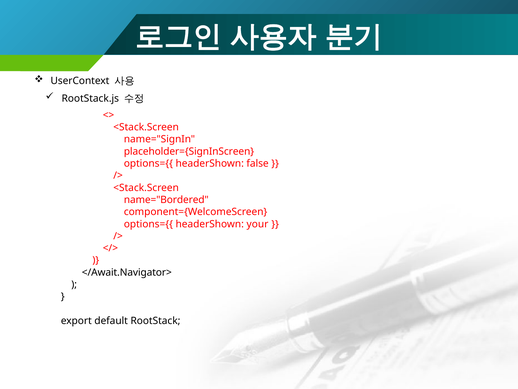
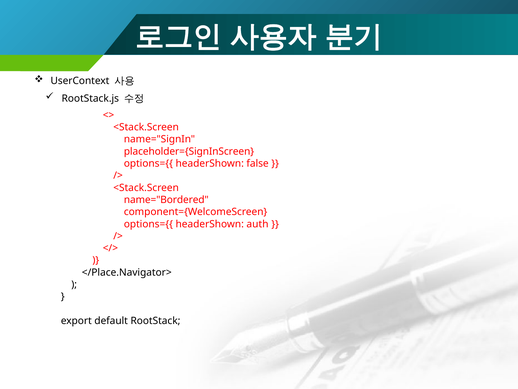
your: your -> auth
</Await.Navigator>: </Await.Navigator> -> </Place.Navigator>
